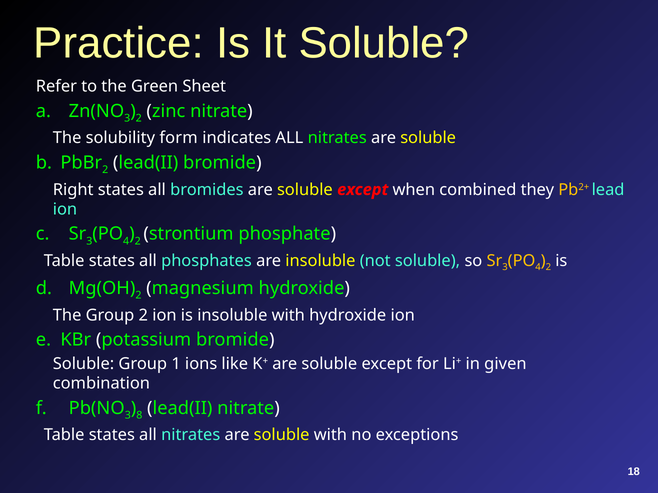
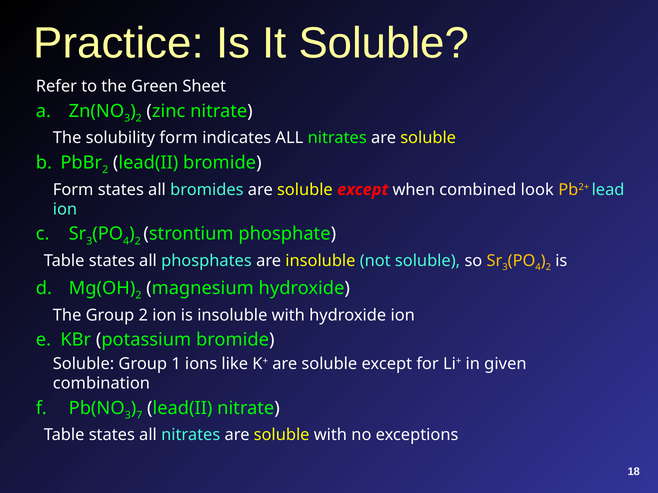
Right at (73, 190): Right -> Form
they: they -> look
8: 8 -> 7
